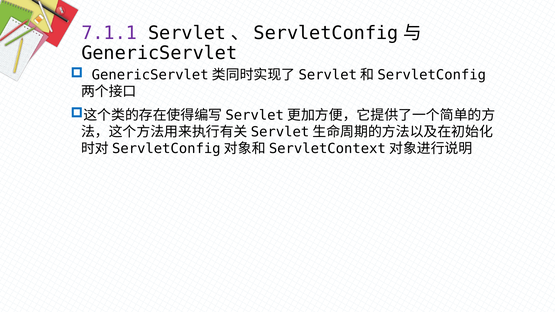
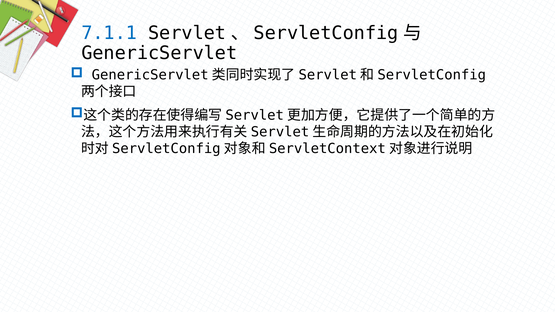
7.1.1 colour: purple -> blue
